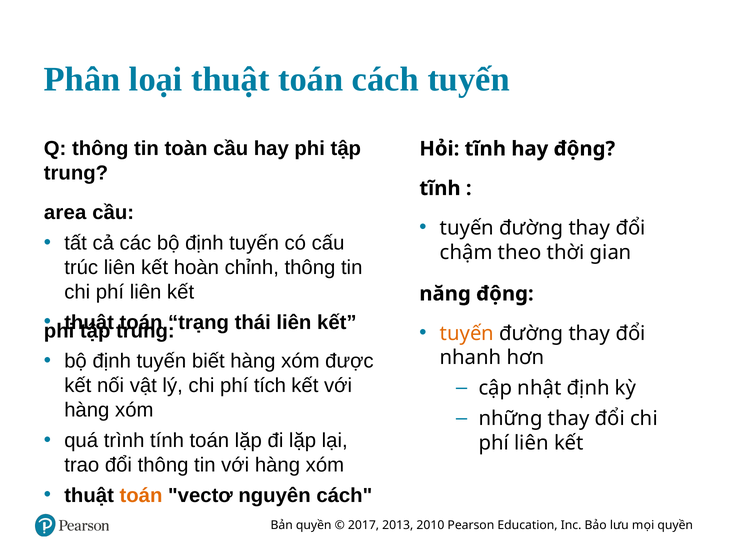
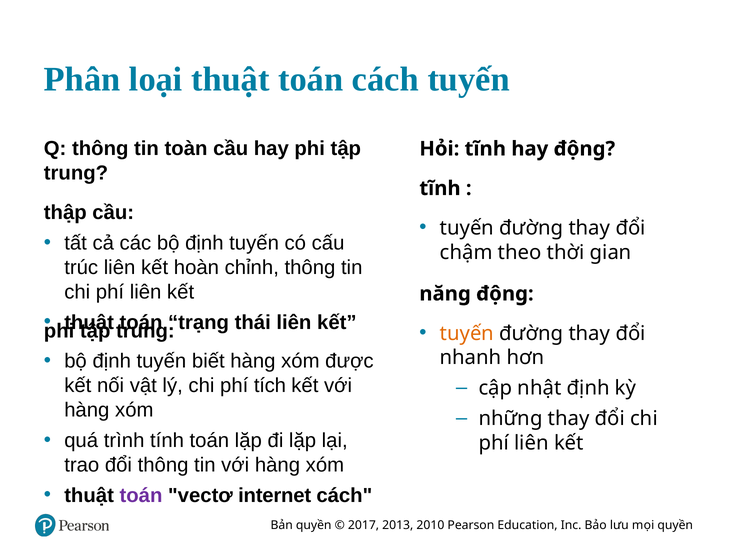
area: area -> thập
toán at (141, 496) colour: orange -> purple
nguyên: nguyên -> internet
